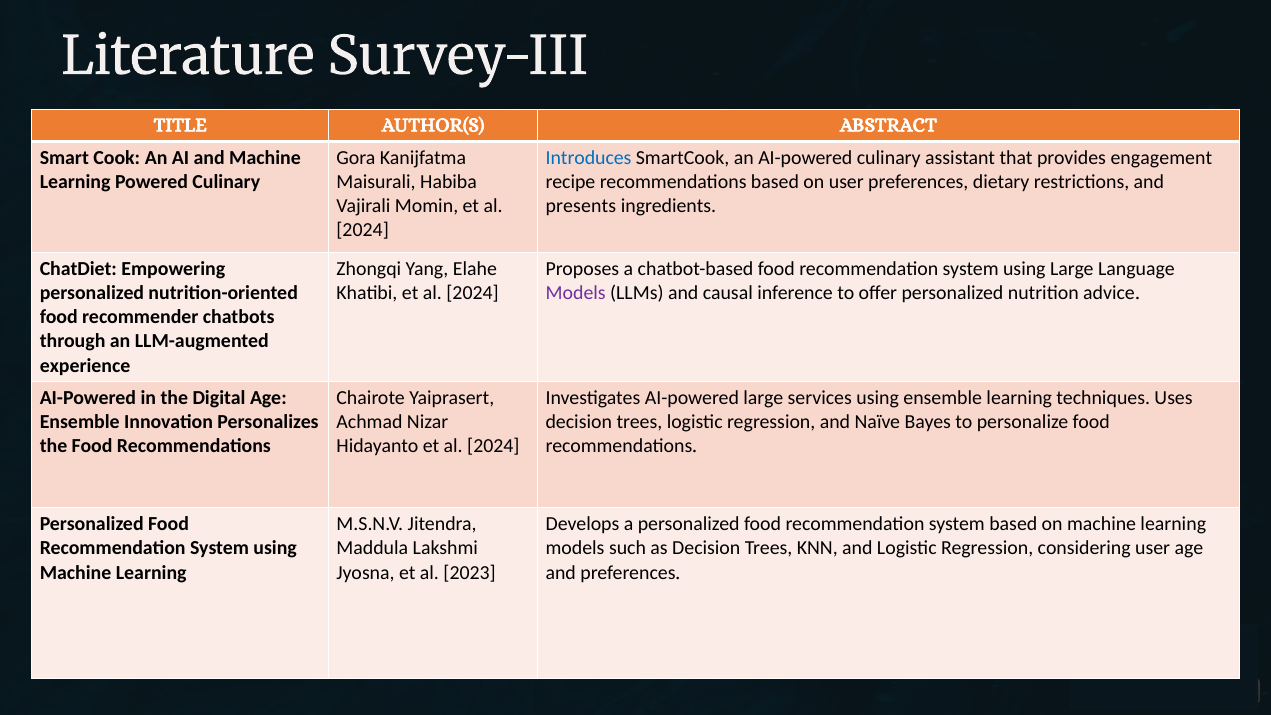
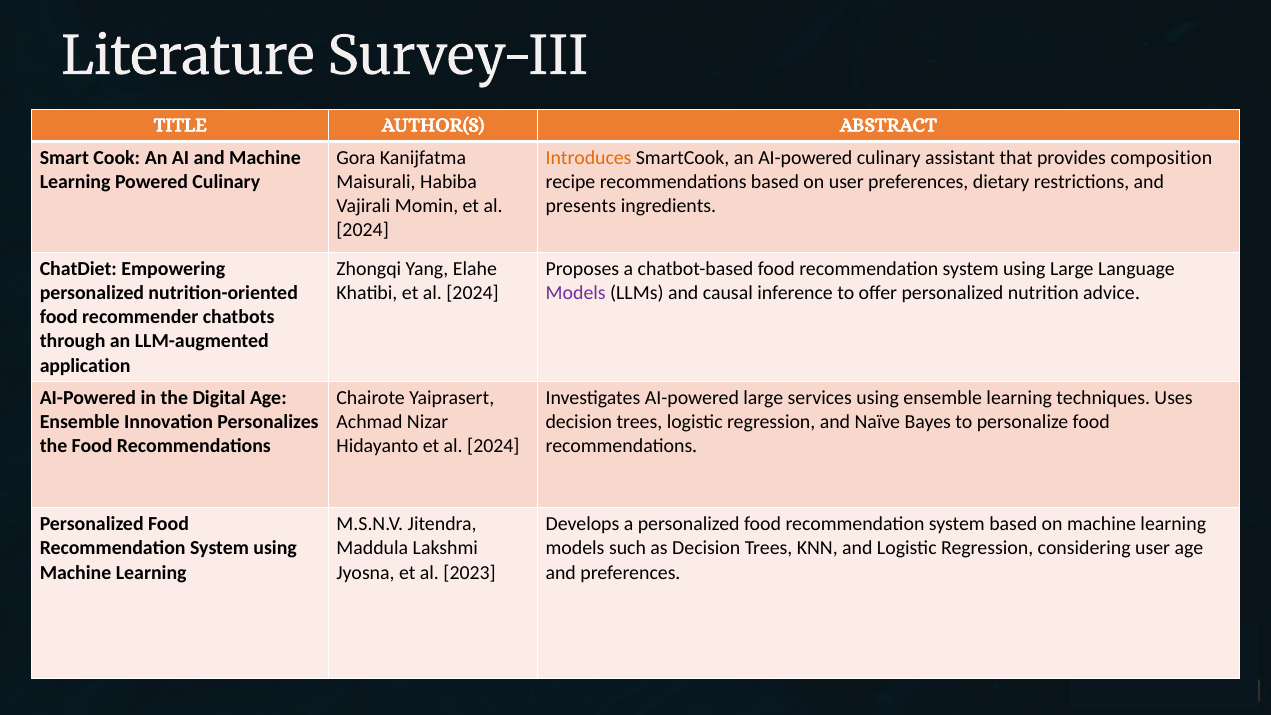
Introduces colour: blue -> orange
engagement: engagement -> composition
experience: experience -> application
